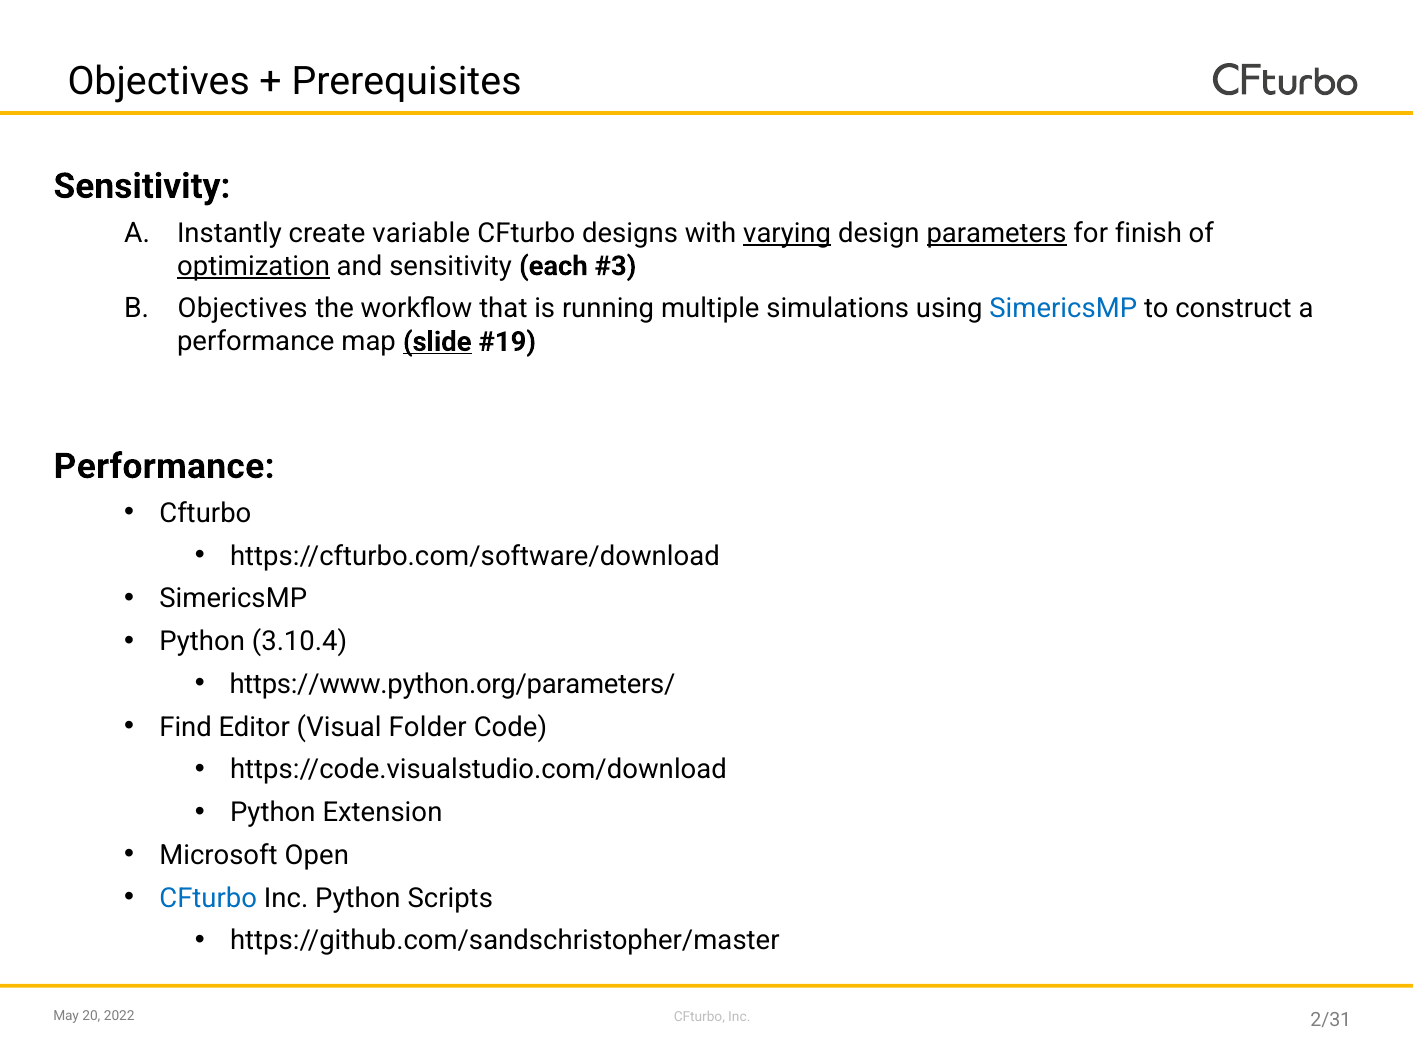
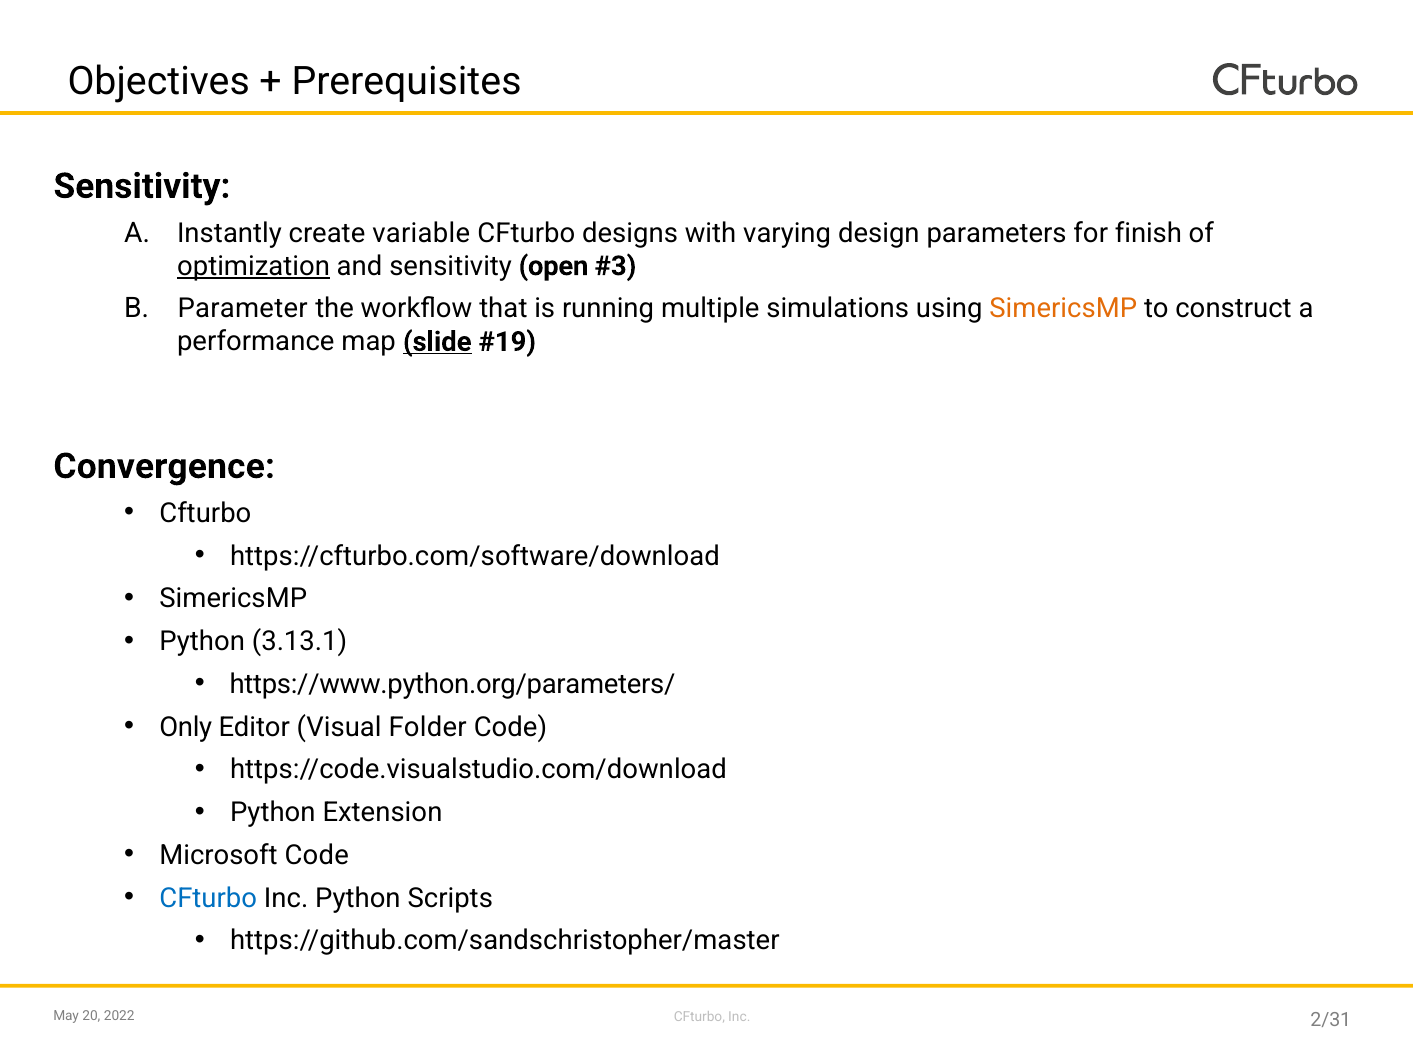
varying underline: present -> none
parameters underline: present -> none
each: each -> open
Objectives at (243, 309): Objectives -> Parameter
SimericsMP at (1063, 309) colour: blue -> orange
Performance at (164, 467): Performance -> Convergence
3.10.4: 3.10.4 -> 3.13.1
Find: Find -> Only
Microsoft Open: Open -> Code
